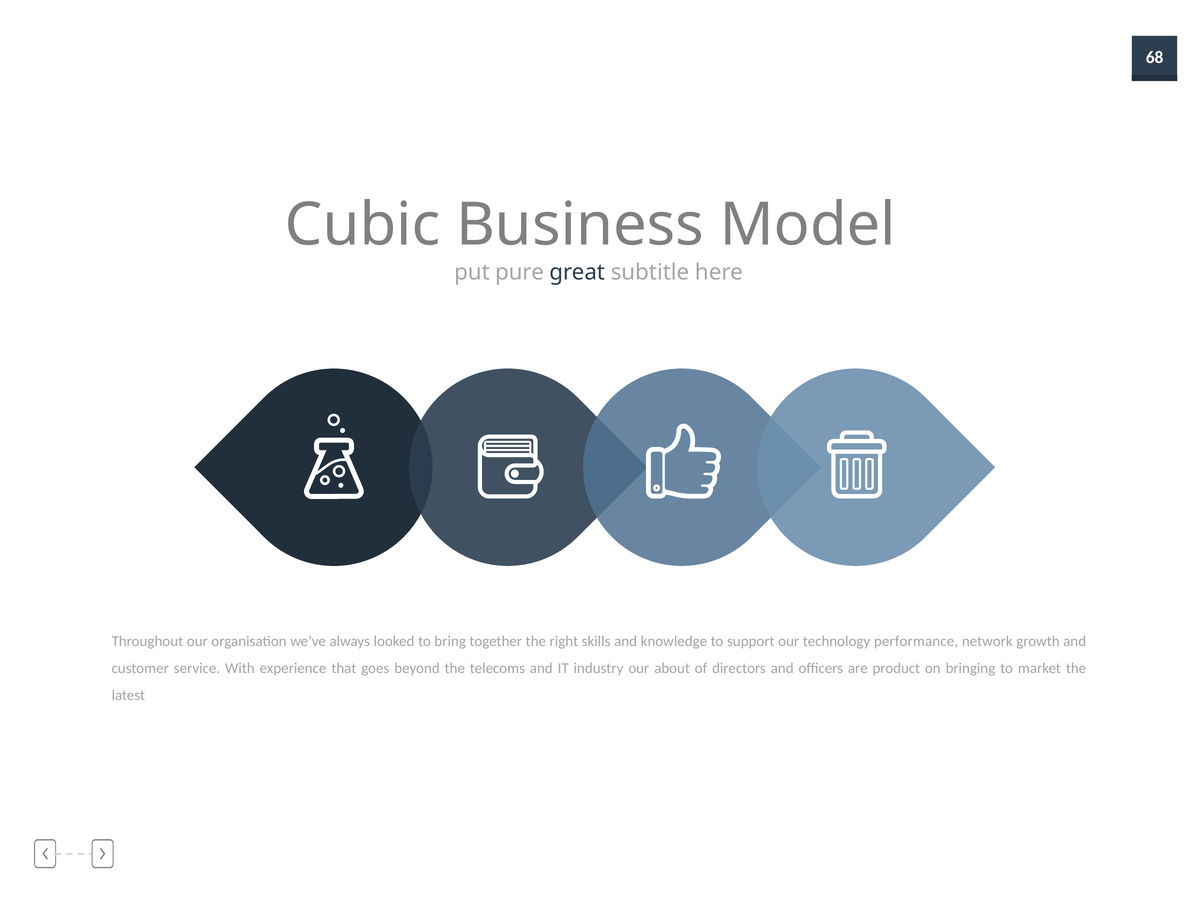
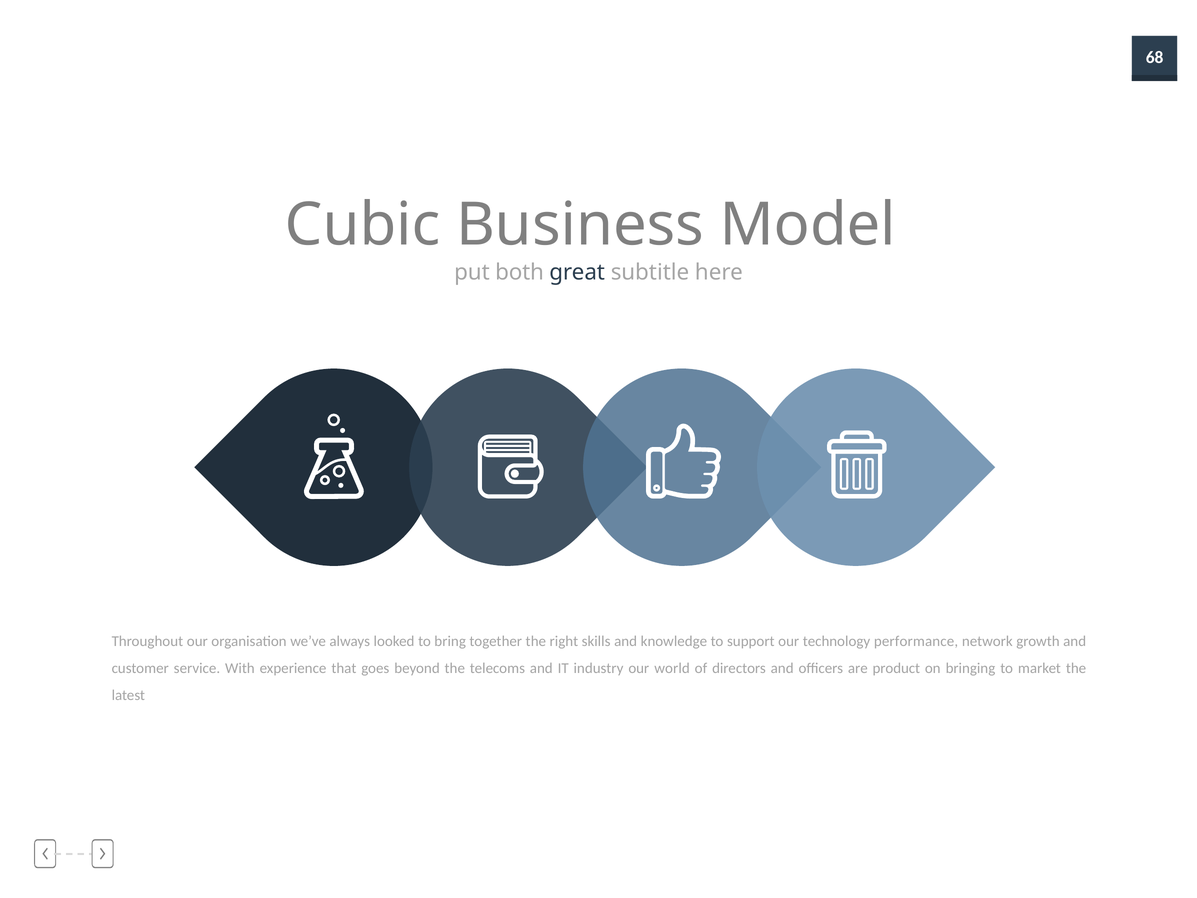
pure: pure -> both
about: about -> world
